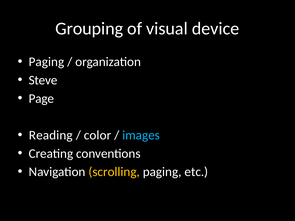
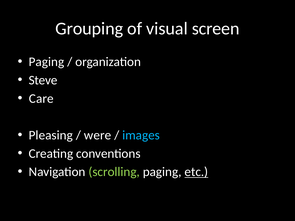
device: device -> screen
Page: Page -> Care
Reading: Reading -> Pleasing
color: color -> were
scrolling colour: yellow -> light green
etc underline: none -> present
